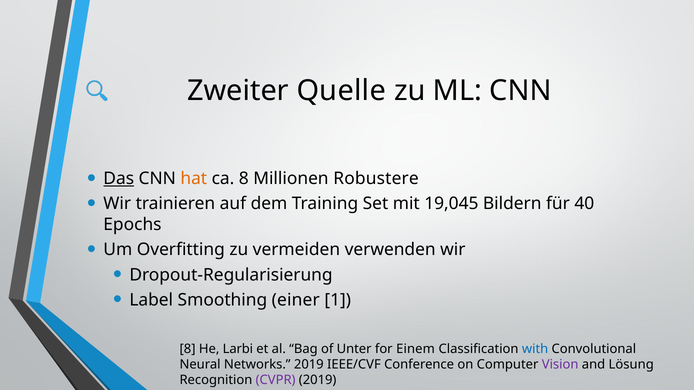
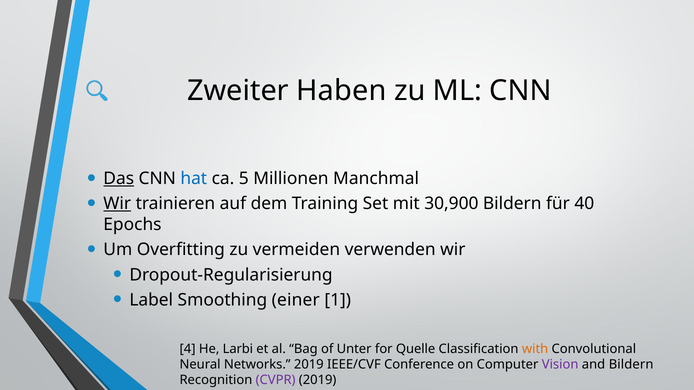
Quelle: Quelle -> Haben
hat colour: orange -> blue
ca 8: 8 -> 5
Robustere: Robustere -> Manchmal
Wir at (117, 204) underline: none -> present
19,045: 19,045 -> 30,900
8 at (188, 349): 8 -> 4
Einem: Einem -> Quelle
with colour: blue -> orange
and Lösung: Lösung -> Bildern
